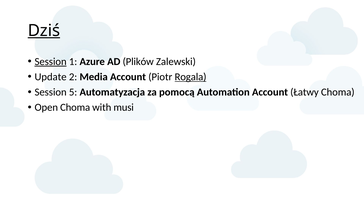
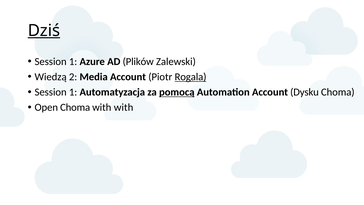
Session at (51, 62) underline: present -> none
Update: Update -> Wiedzą
5 at (73, 92): 5 -> 1
pomocą underline: none -> present
Łatwy: Łatwy -> Dysku
with musi: musi -> with
